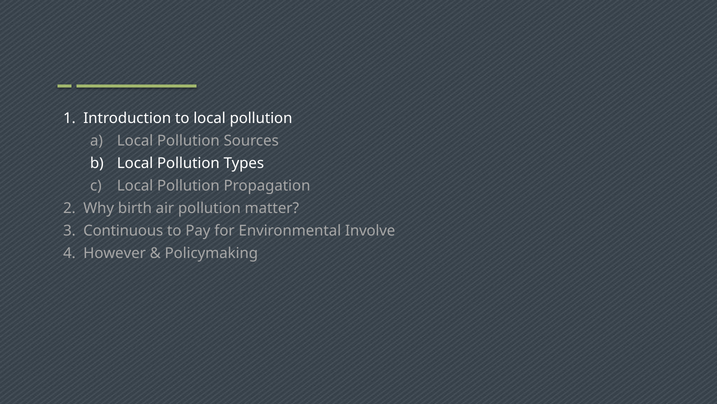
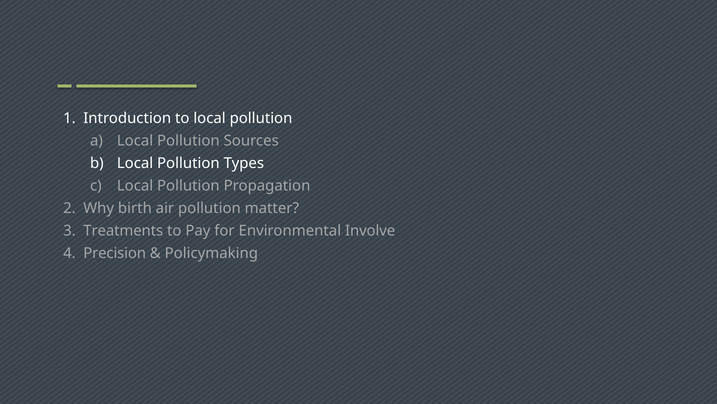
Continuous: Continuous -> Treatments
However: However -> Precision
